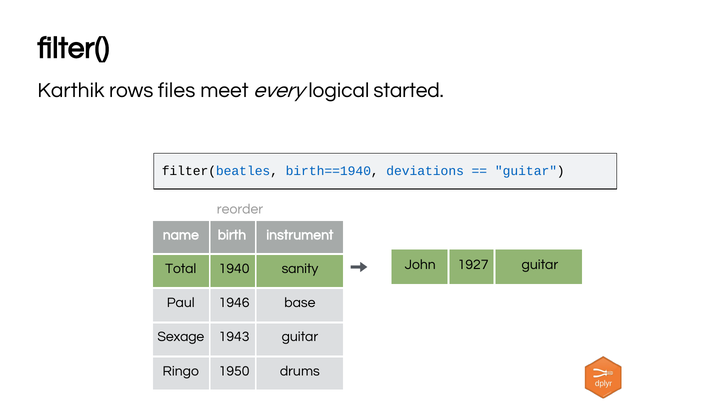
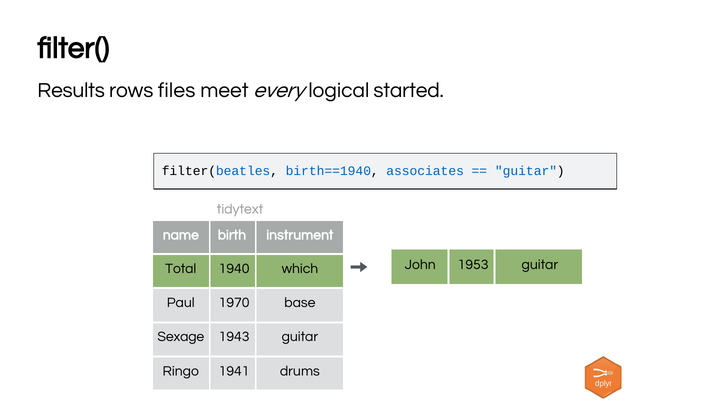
Karthik: Karthik -> Results
deviations: deviations -> associates
reorder: reorder -> tidytext
1927: 1927 -> 1953
sanity: sanity -> which
1946: 1946 -> 1970
1950: 1950 -> 1941
